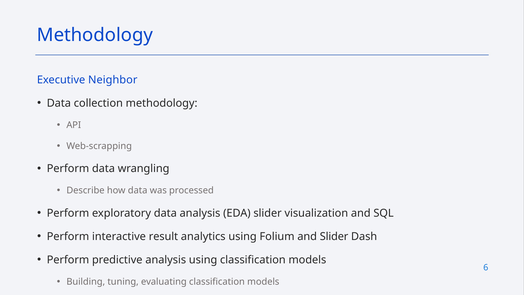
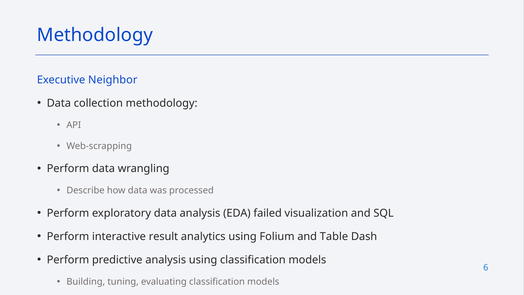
EDA slider: slider -> failed
and Slider: Slider -> Table
